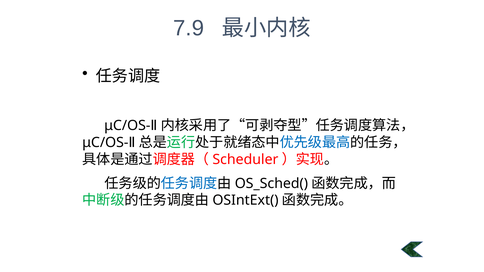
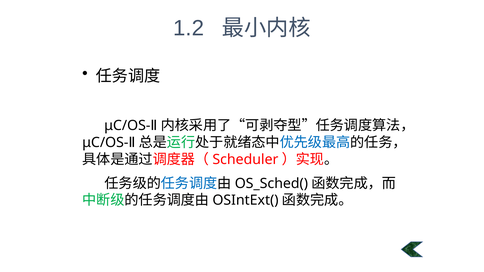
7.9: 7.9 -> 1.2
